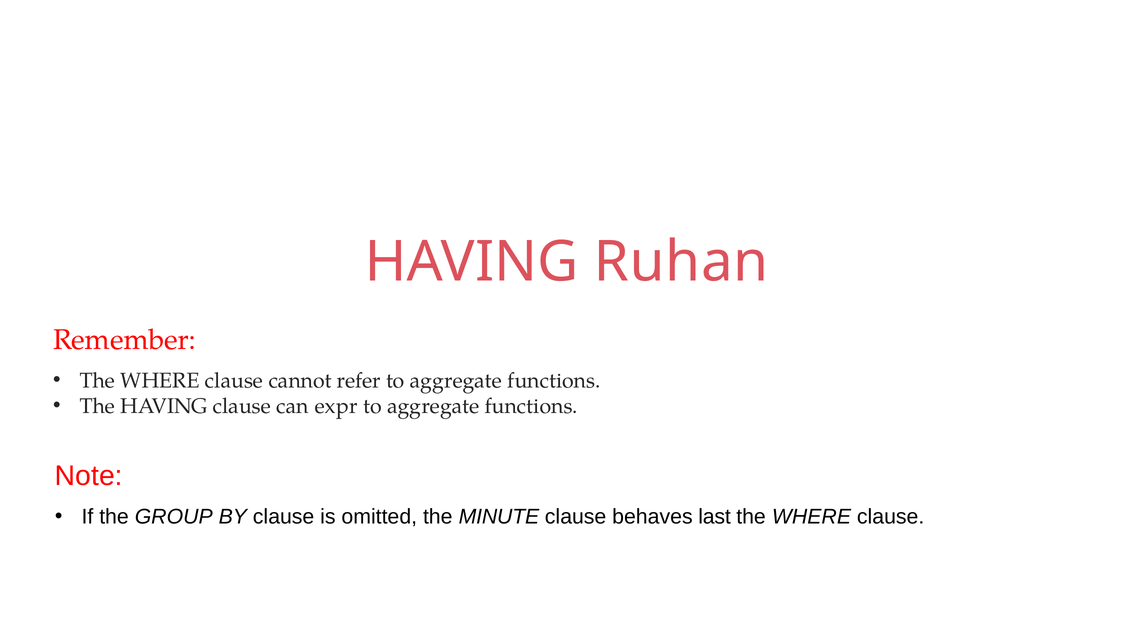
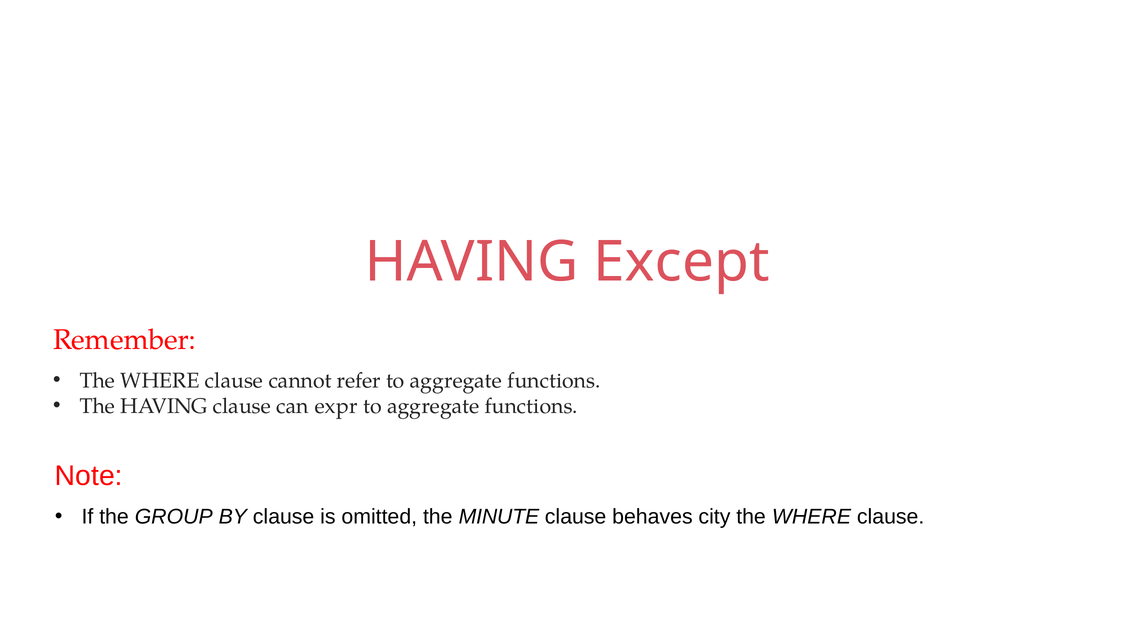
Ruhan: Ruhan -> Except
last: last -> city
